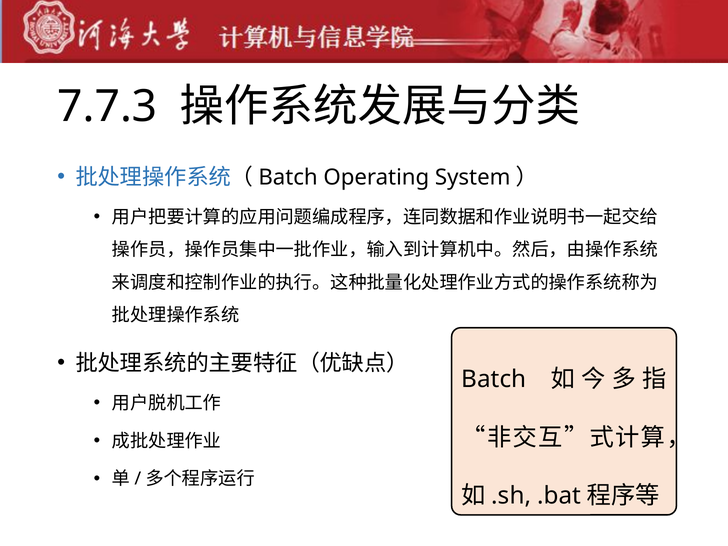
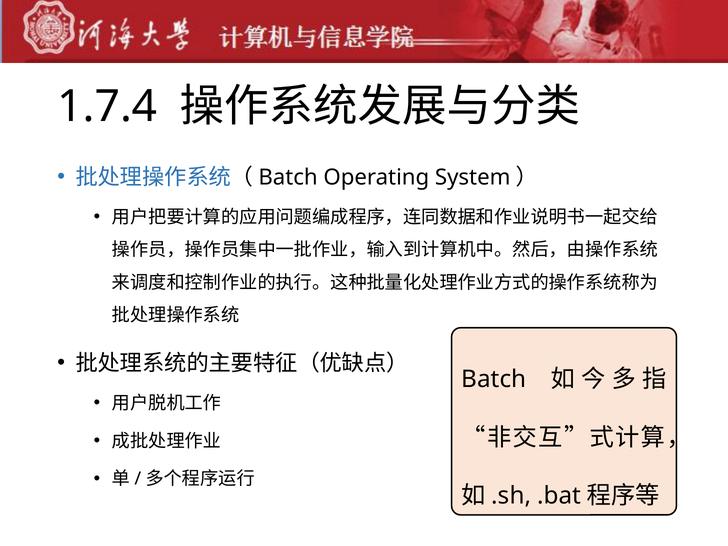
7.7.3: 7.7.3 -> 1.7.4
